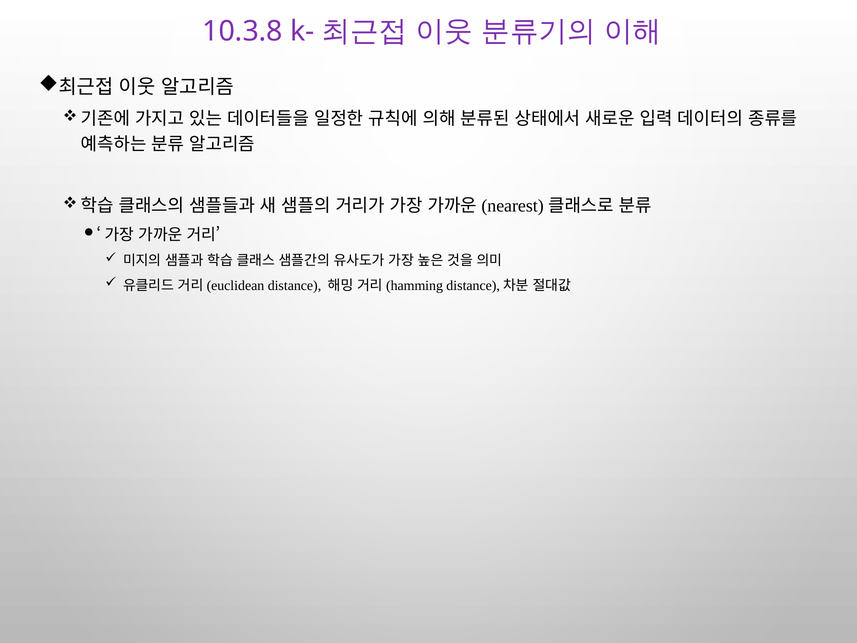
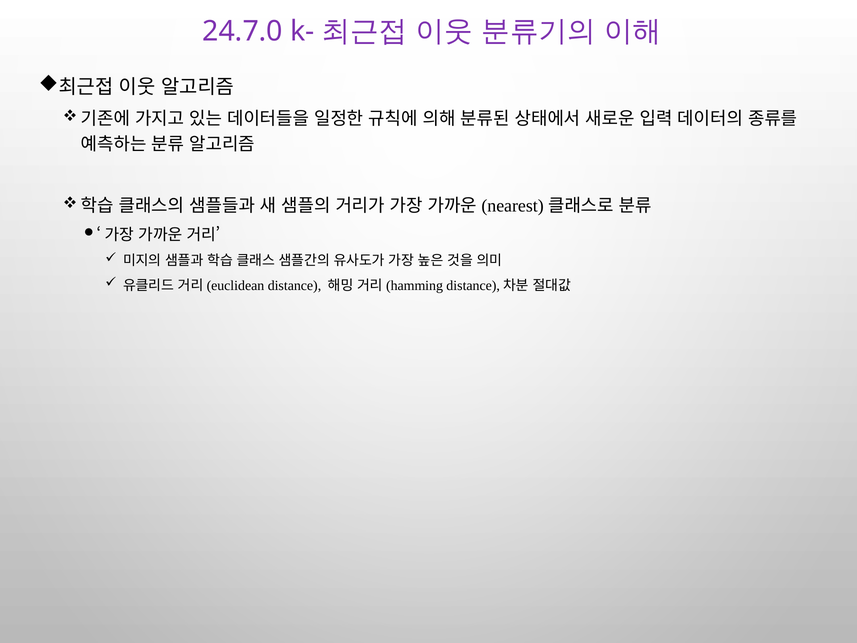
10.3.8: 10.3.8 -> 24.7.0
